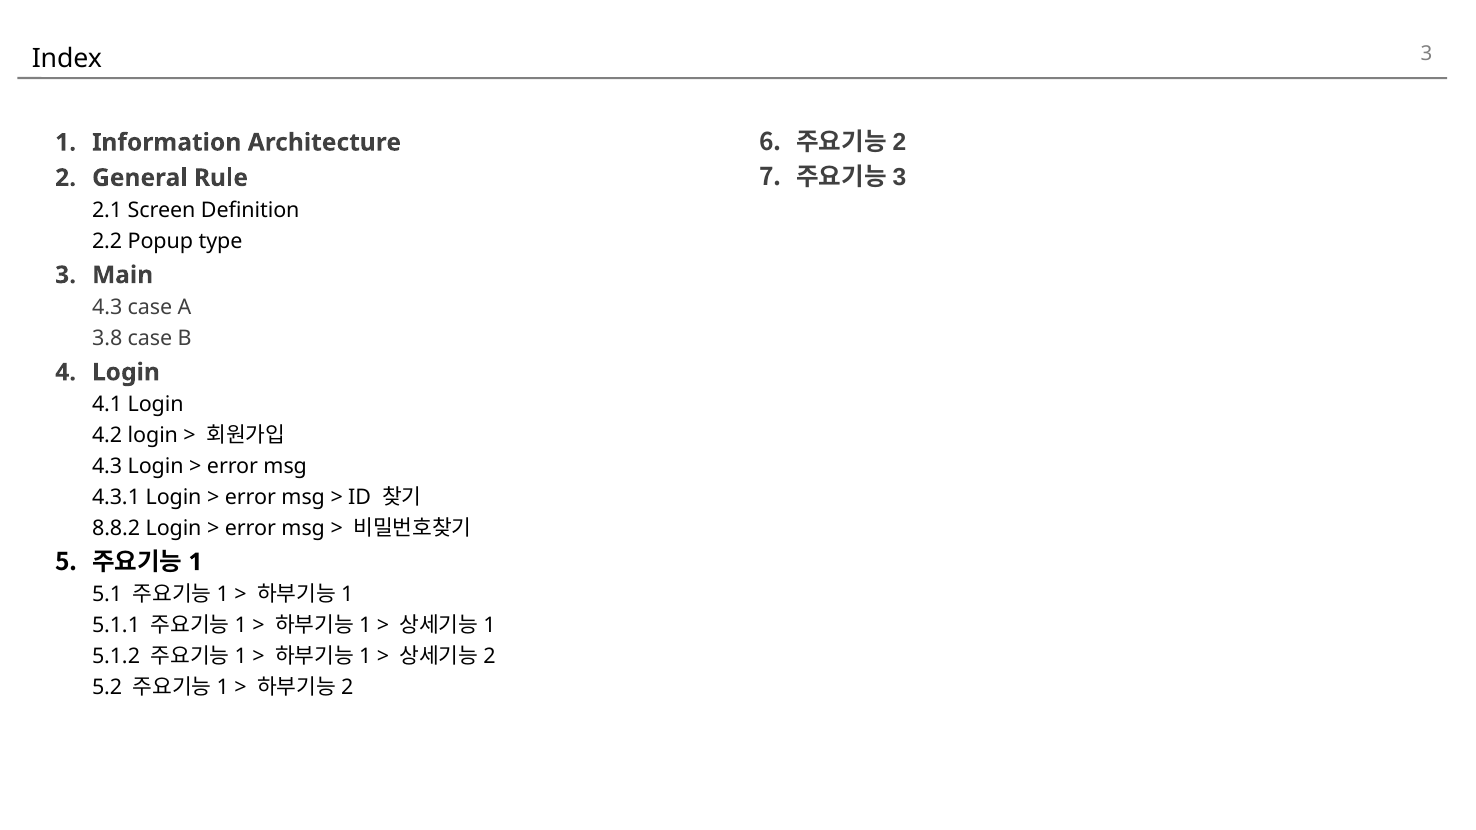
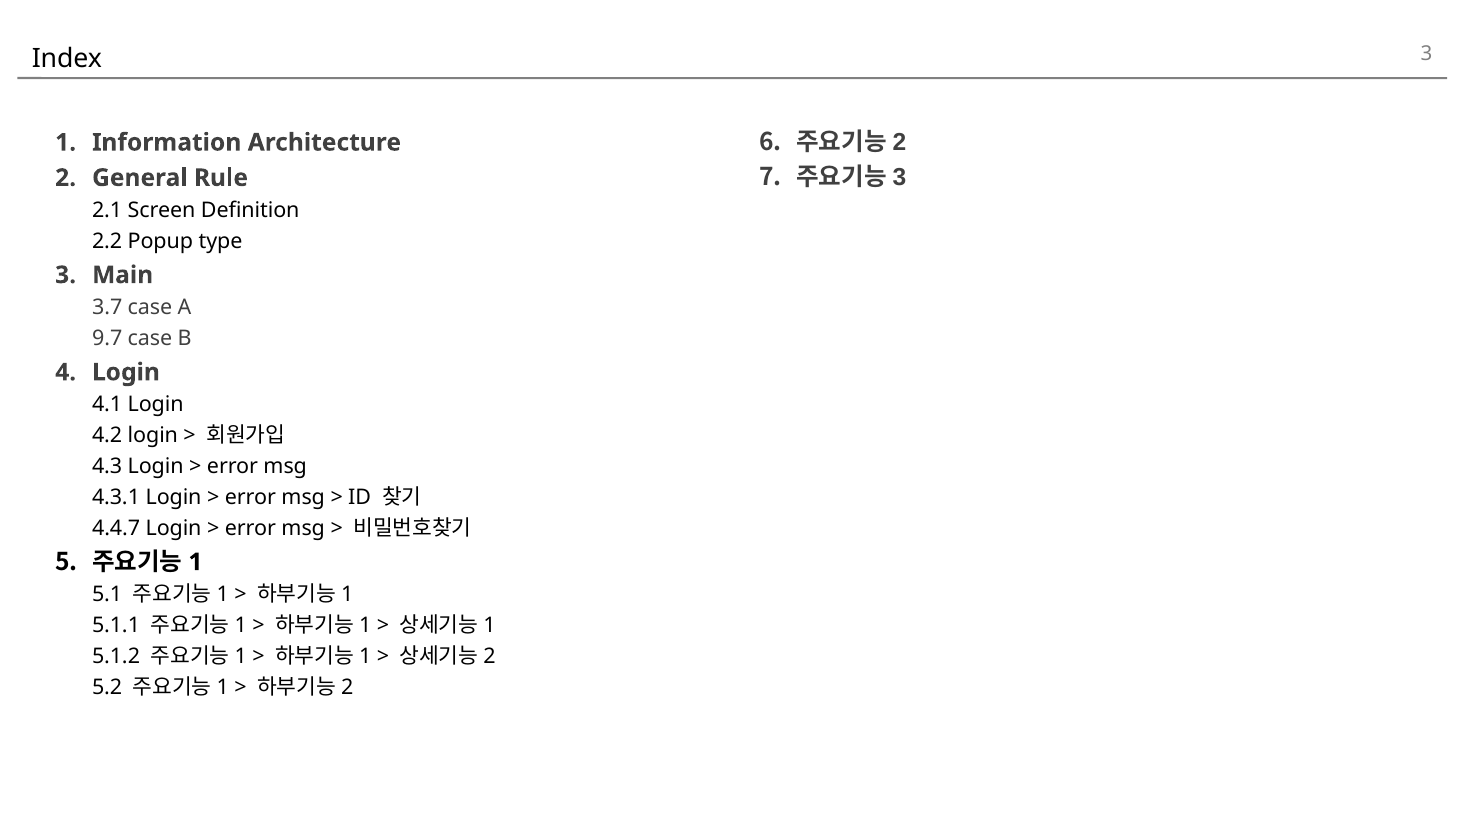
4.3 at (107, 308): 4.3 -> 3.7
3.8: 3.8 -> 9.7
8.8.2: 8.8.2 -> 4.4.7
